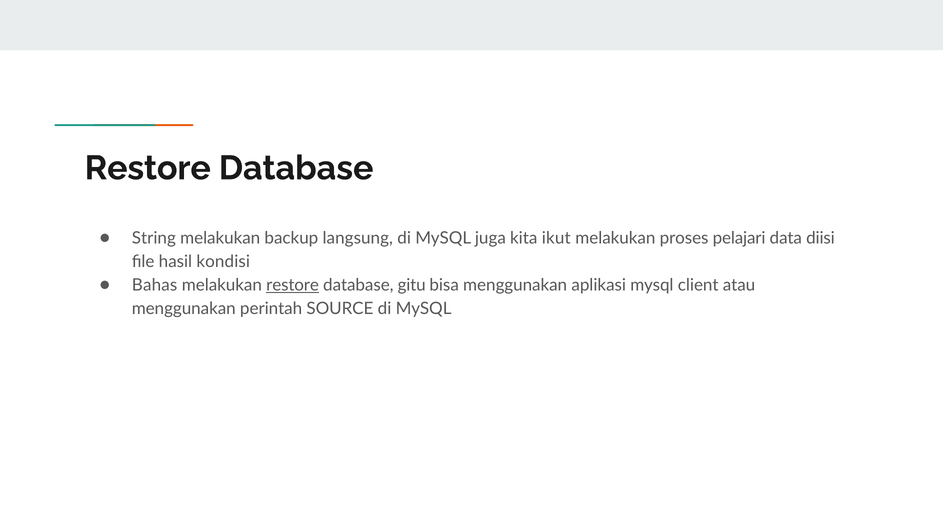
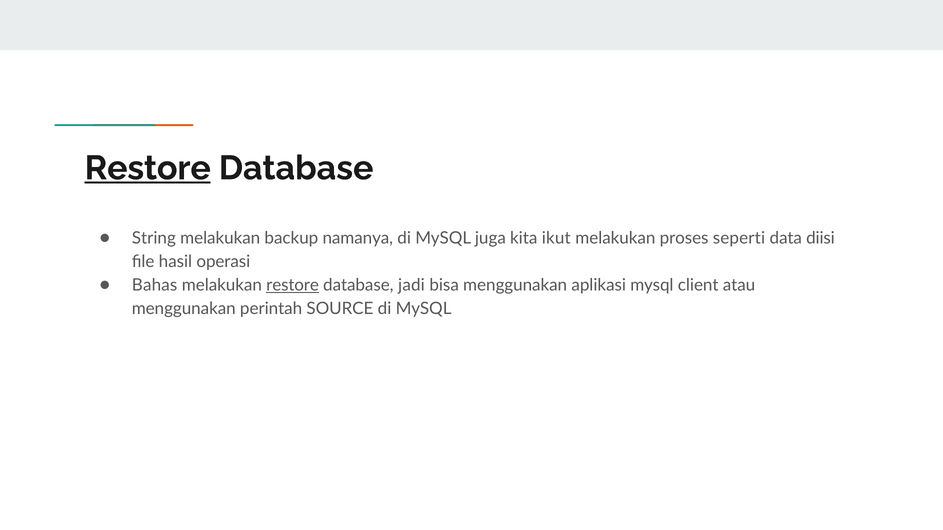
Restore at (148, 168) underline: none -> present
langsung: langsung -> namanya
pelajari: pelajari -> seperti
kondisi: kondisi -> operasi
gitu: gitu -> jadi
